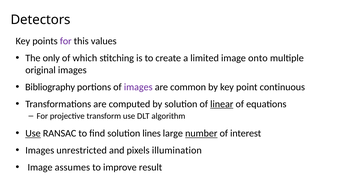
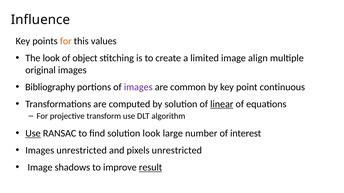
Detectors: Detectors -> Influence
for at (66, 41) colour: purple -> orange
The only: only -> look
which: which -> object
onto: onto -> align
solution lines: lines -> look
number underline: present -> none
pixels illumination: illumination -> unrestricted
assumes: assumes -> shadows
result underline: none -> present
